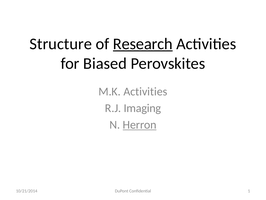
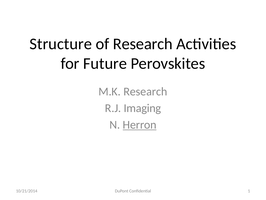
Research at (143, 44) underline: present -> none
Biased: Biased -> Future
M.K Activities: Activities -> Research
